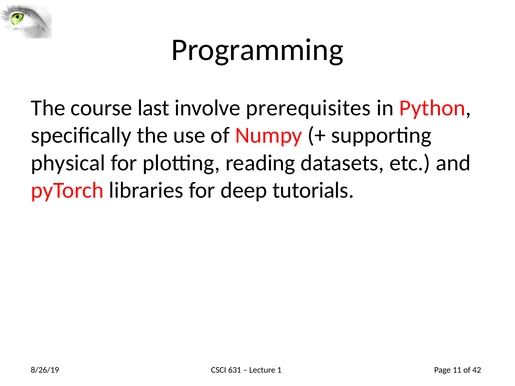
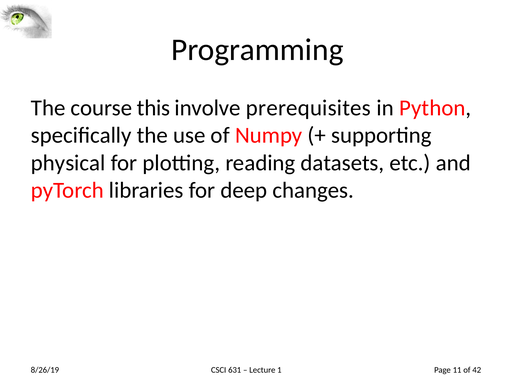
last: last -> this
tutorials: tutorials -> changes
